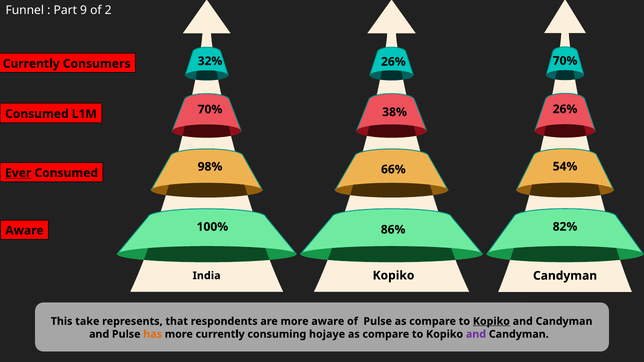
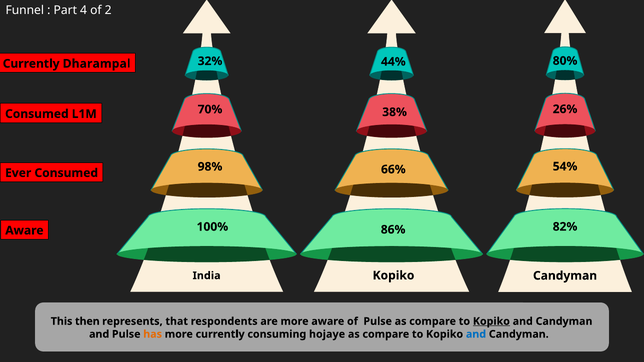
9: 9 -> 4
70% at (565, 61): 70% -> 80%
26% at (393, 62): 26% -> 44%
Consumers: Consumers -> Dharampal
Ever underline: present -> none
take: take -> then
and at (476, 334) colour: purple -> blue
